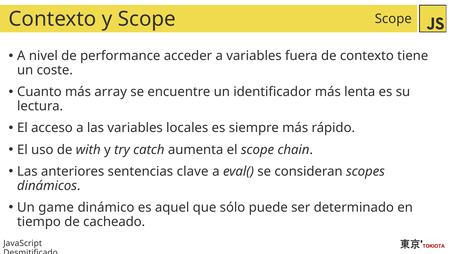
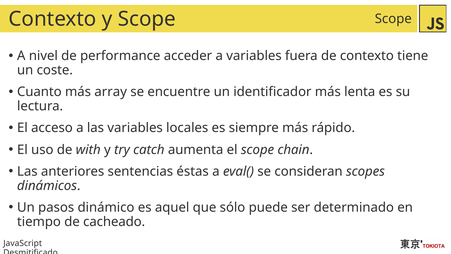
clave: clave -> éstas
game: game -> pasos
